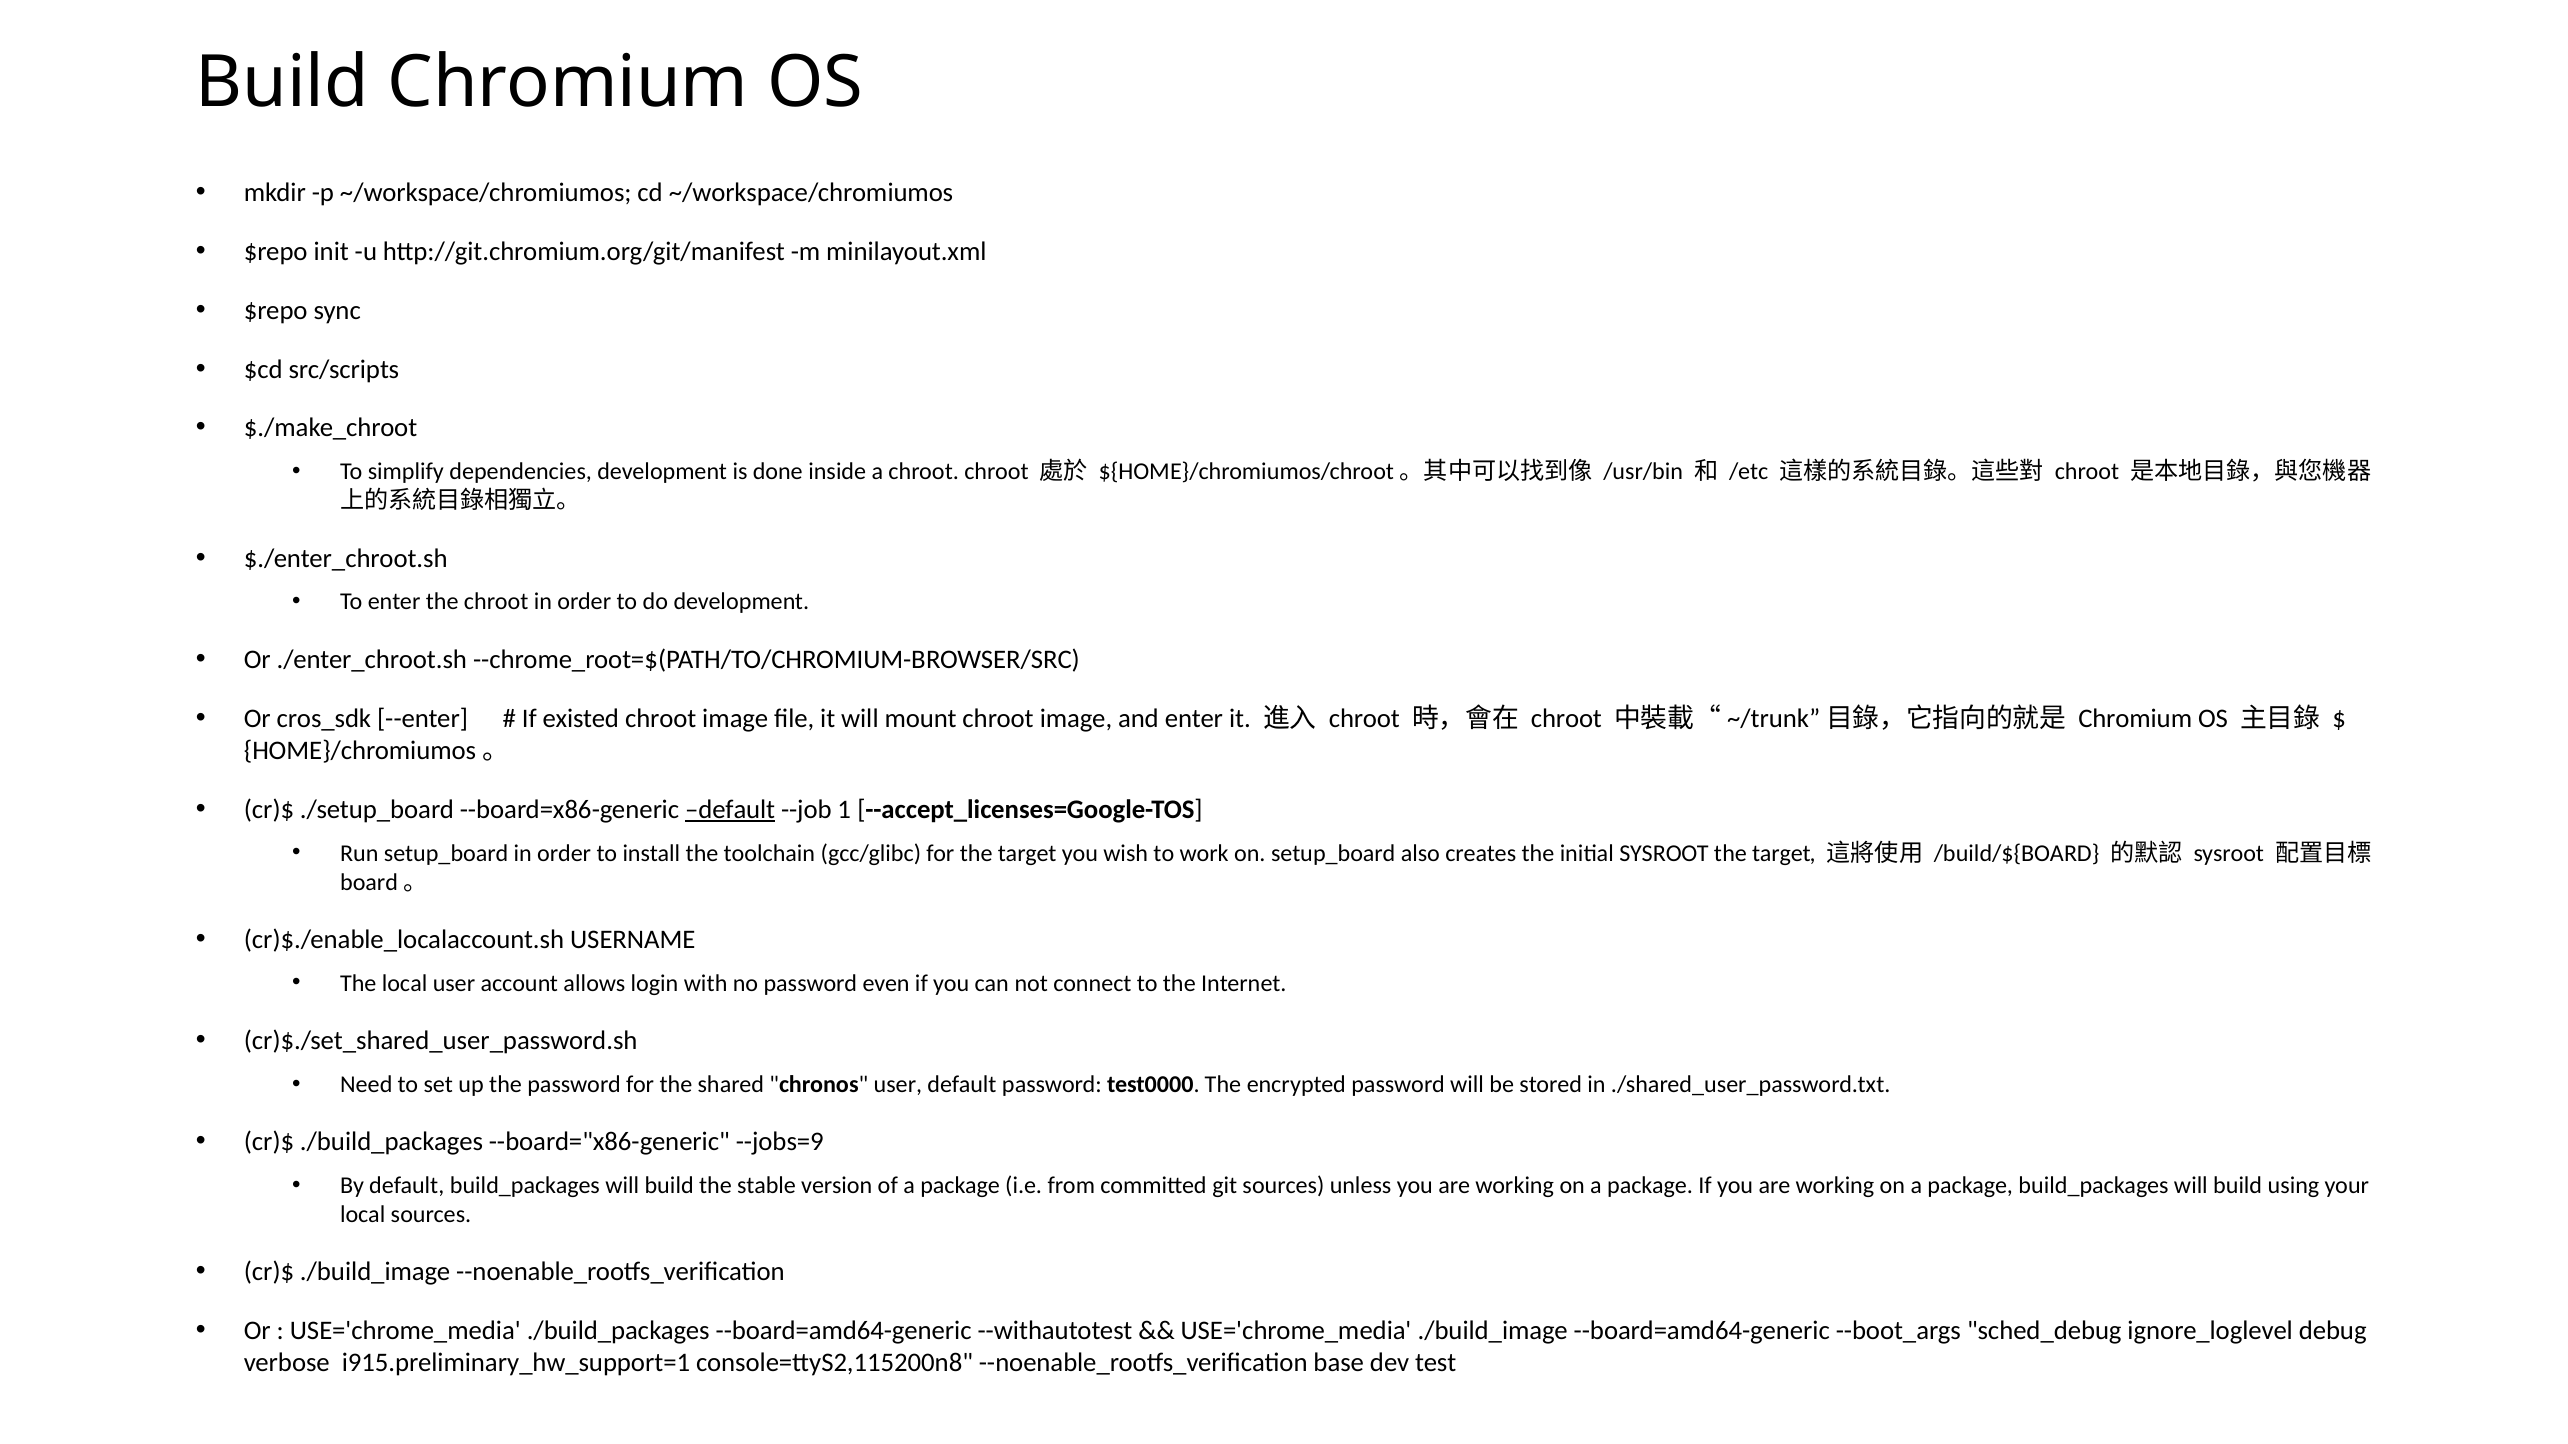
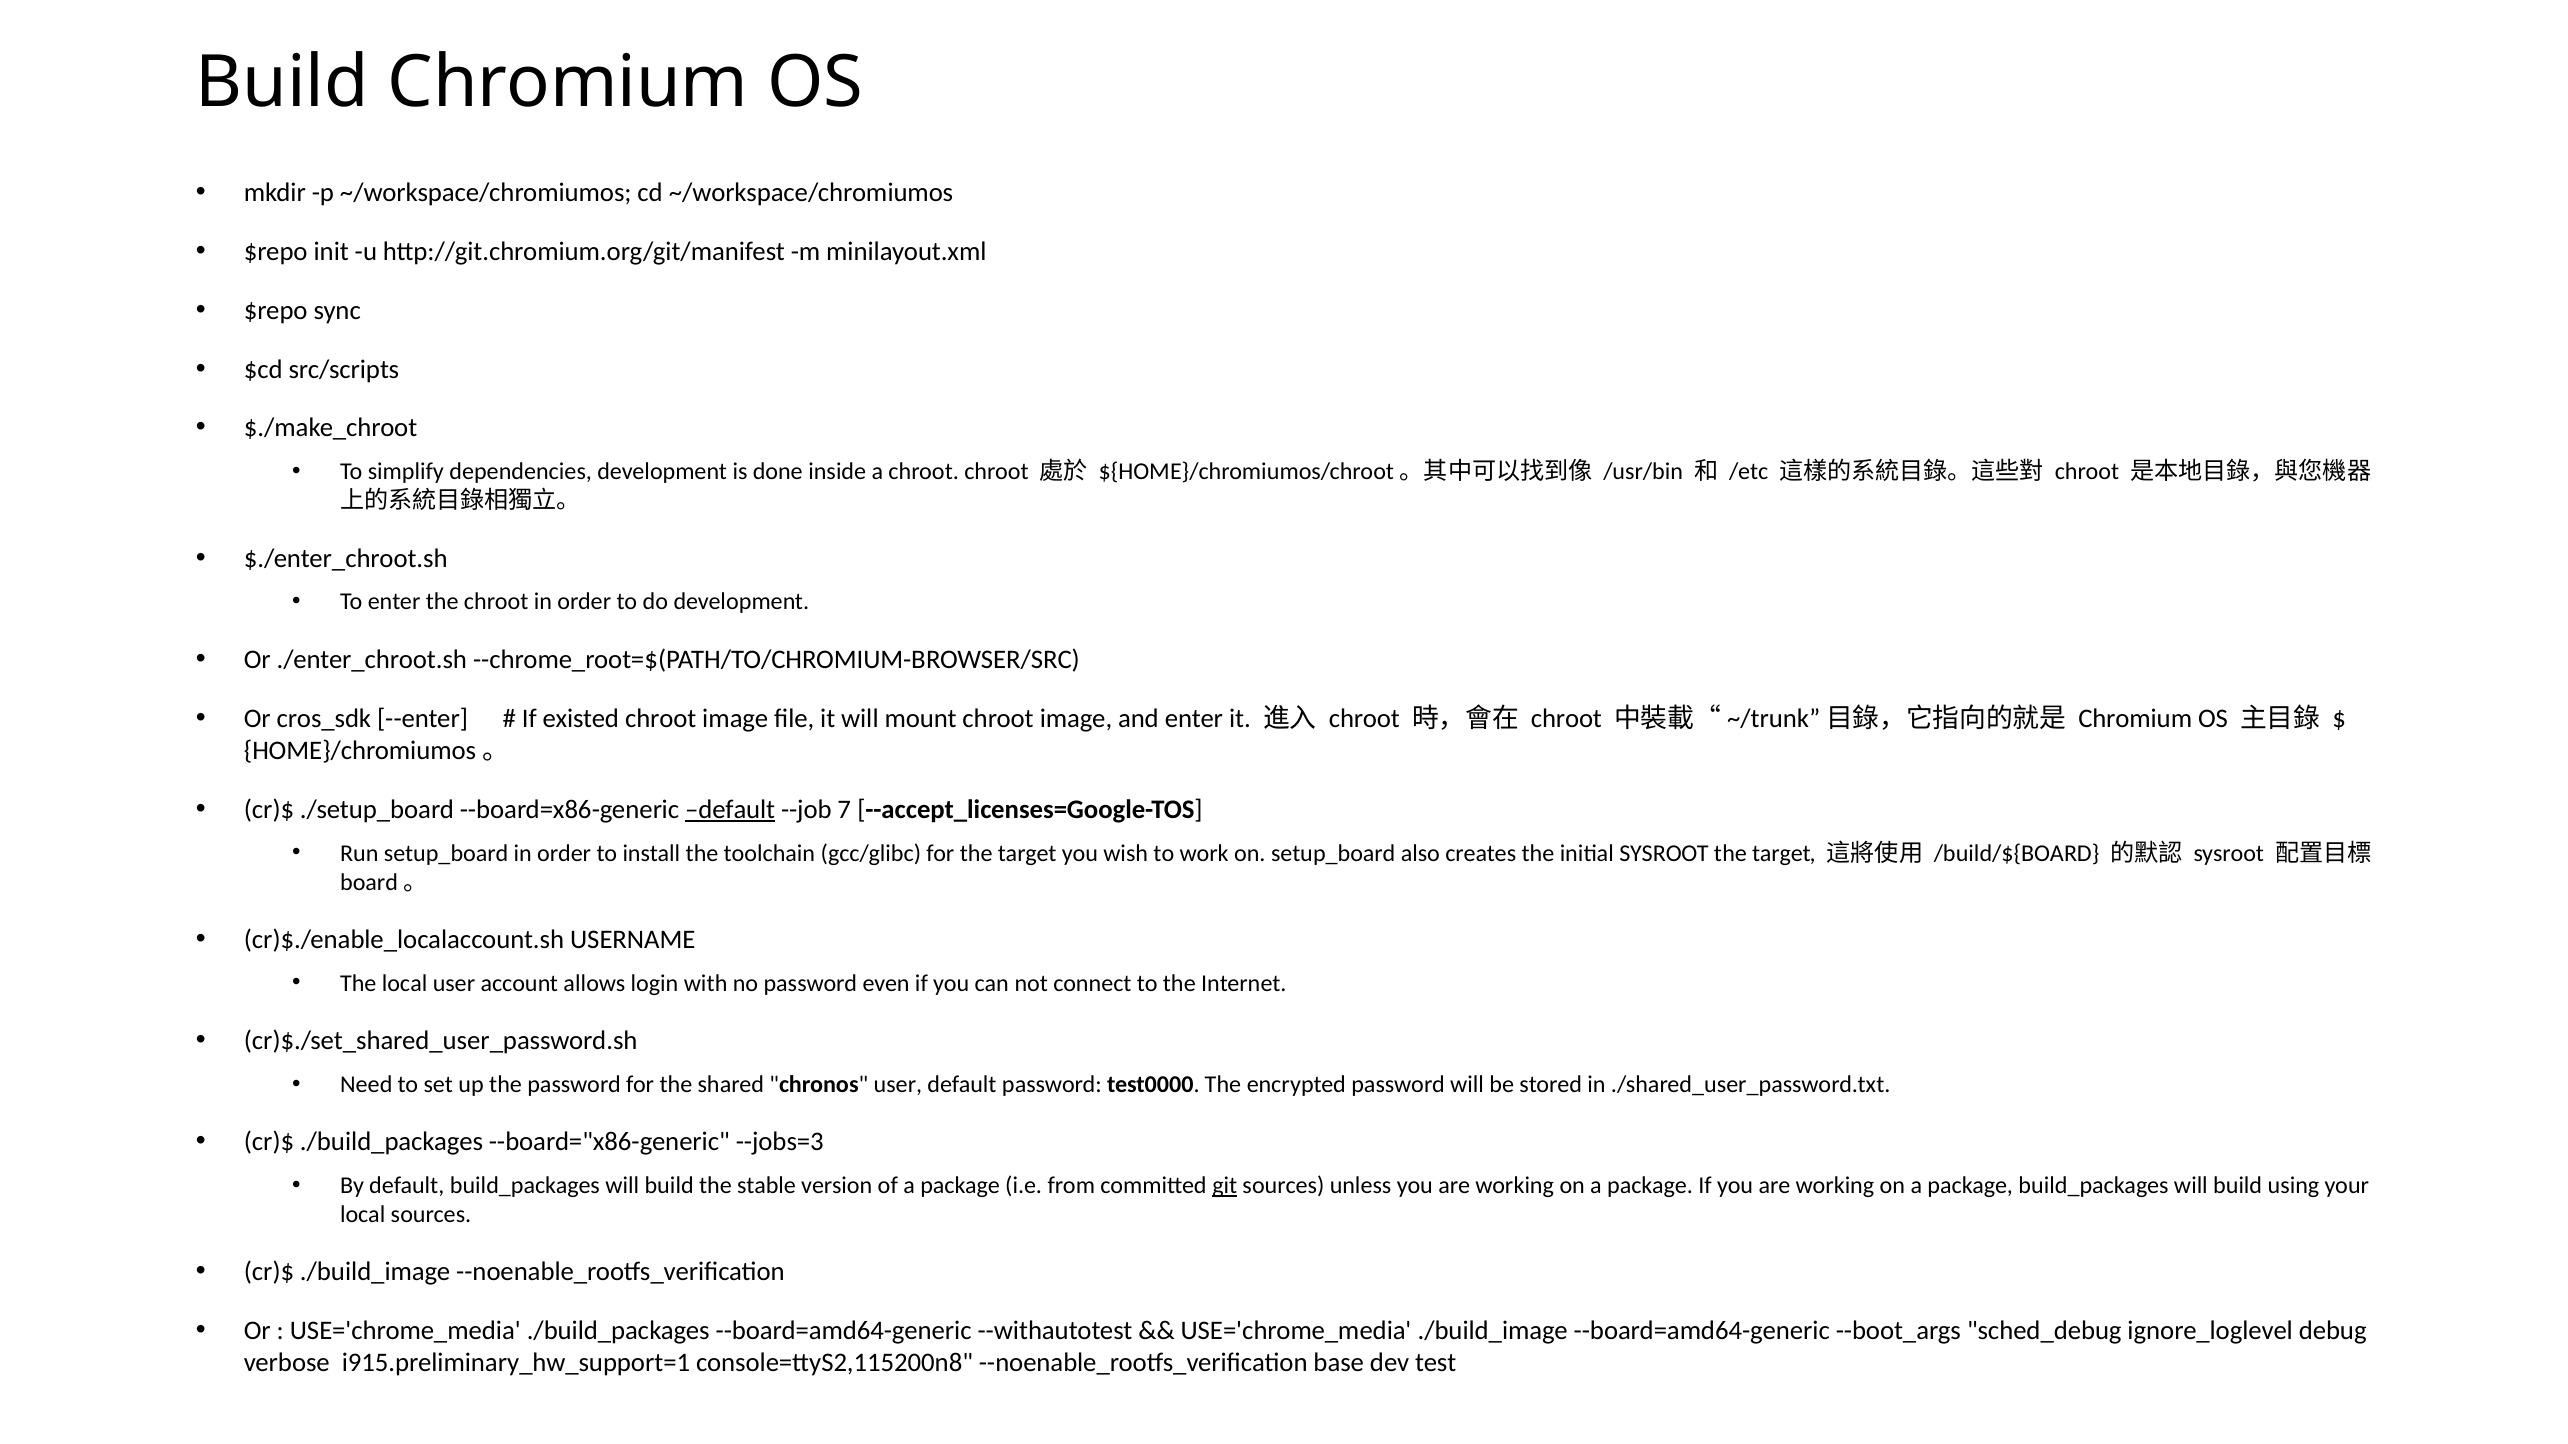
1: 1 -> 7
--jobs=9: --jobs=9 -> --jobs=3
git underline: none -> present
